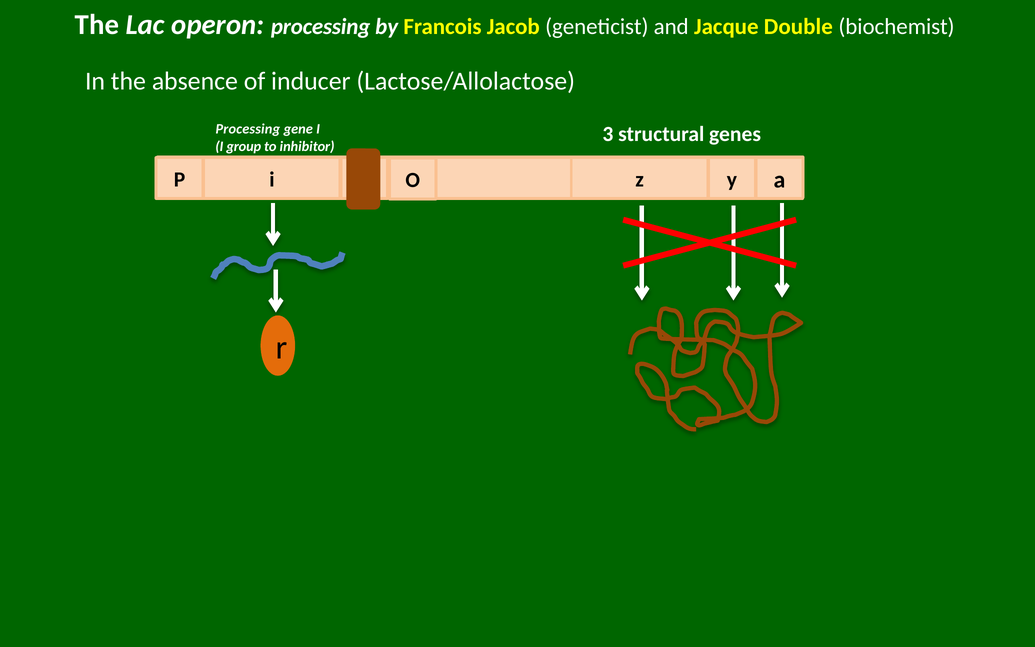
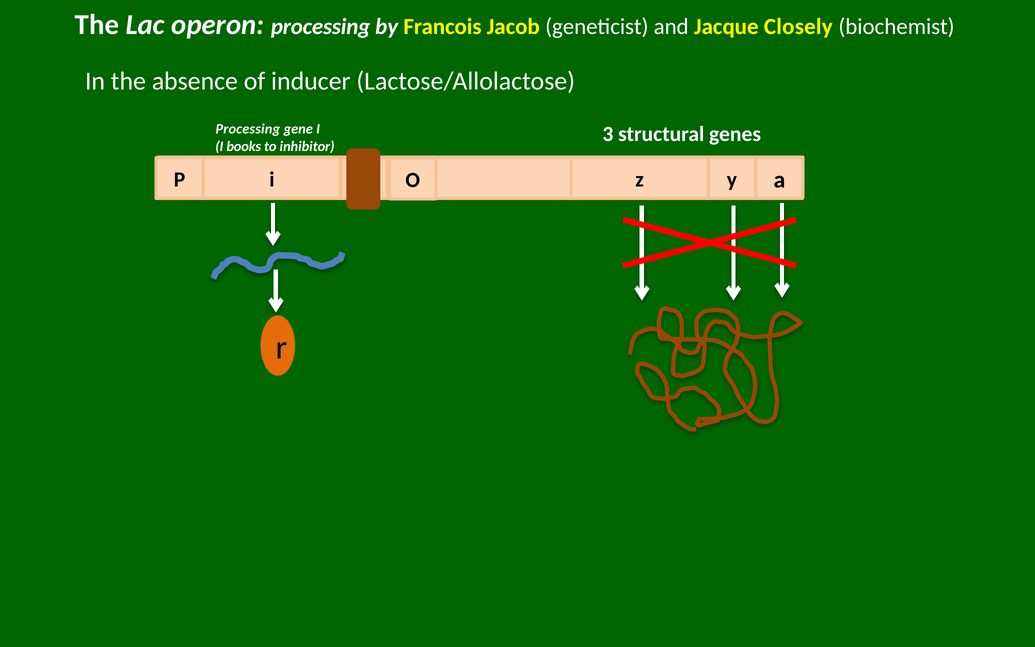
Double: Double -> Closely
group: group -> books
